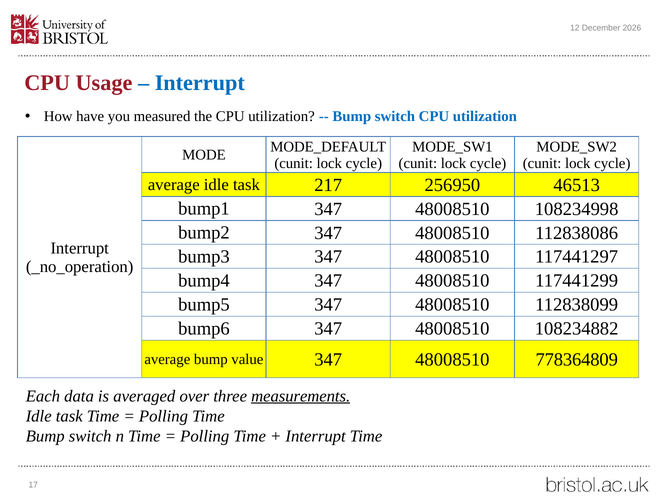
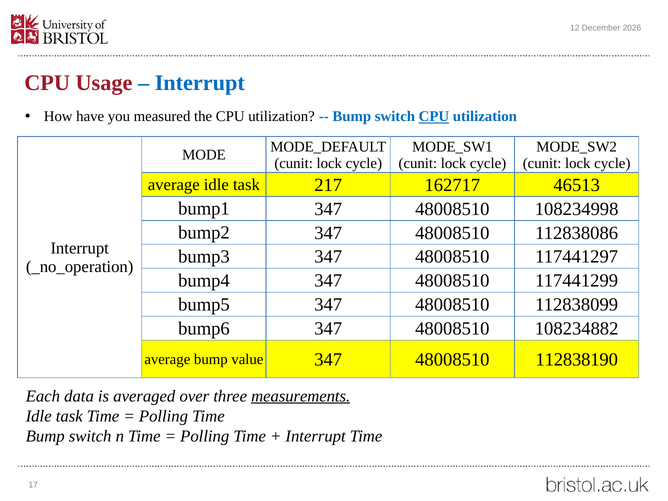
CPU at (434, 116) underline: none -> present
256950: 256950 -> 162717
778364809: 778364809 -> 112838190
